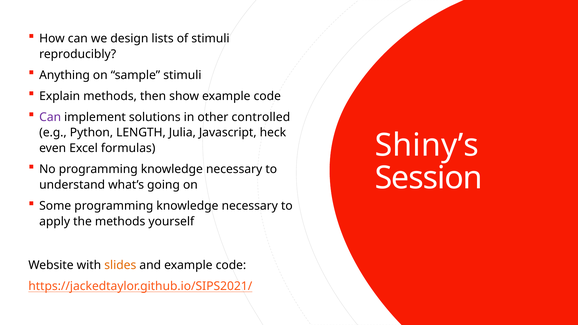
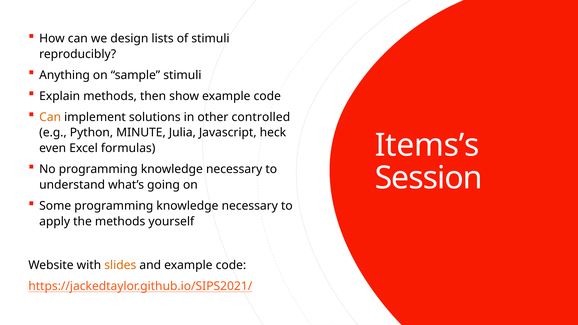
Can at (50, 117) colour: purple -> orange
LENGTH: LENGTH -> MINUTE
Shiny’s: Shiny’s -> Items’s
